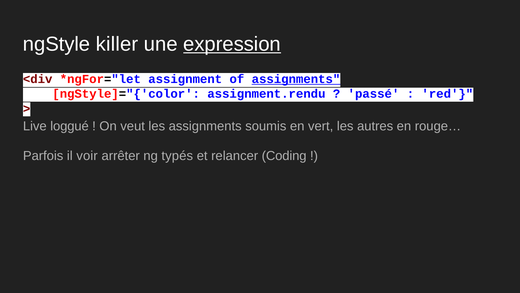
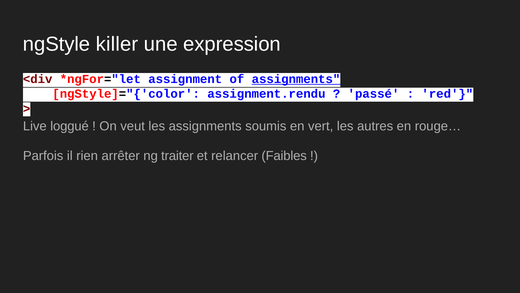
expression underline: present -> none
voir: voir -> rien
typés: typés -> traiter
Coding: Coding -> Faibles
